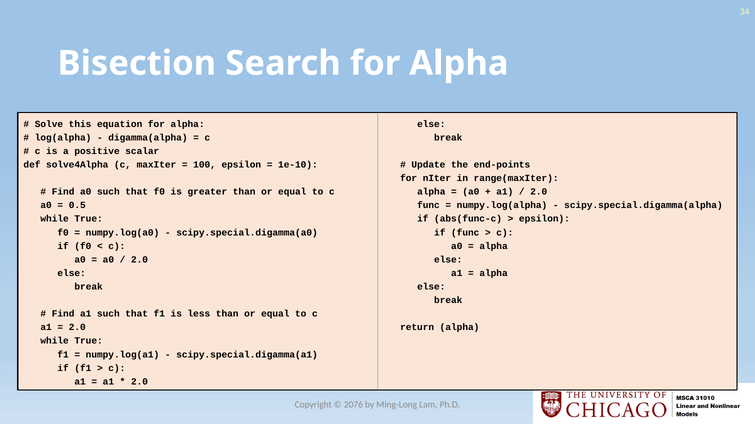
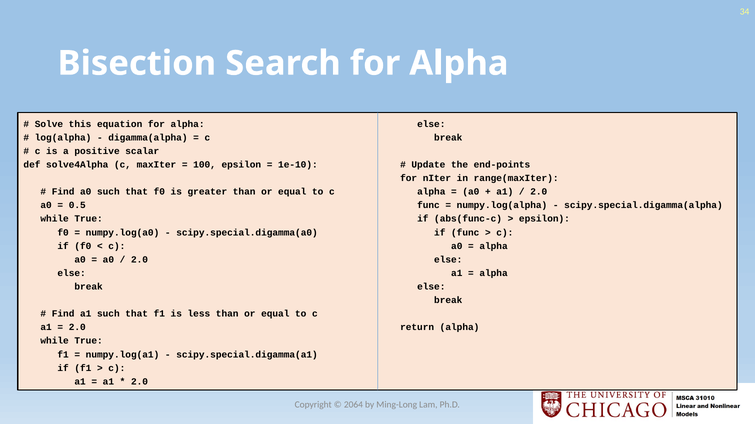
2076: 2076 -> 2064
